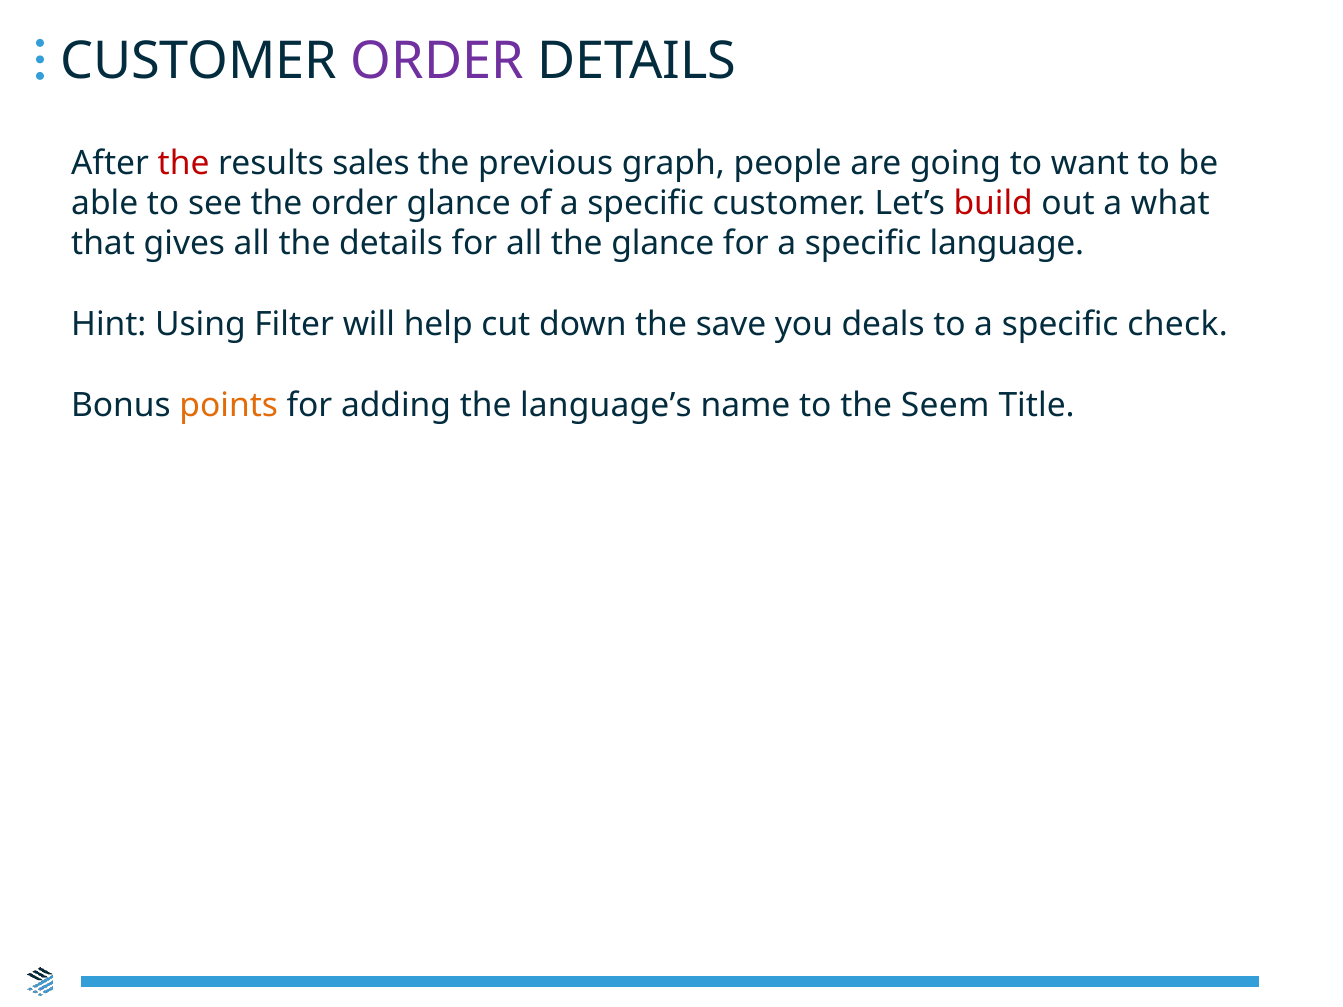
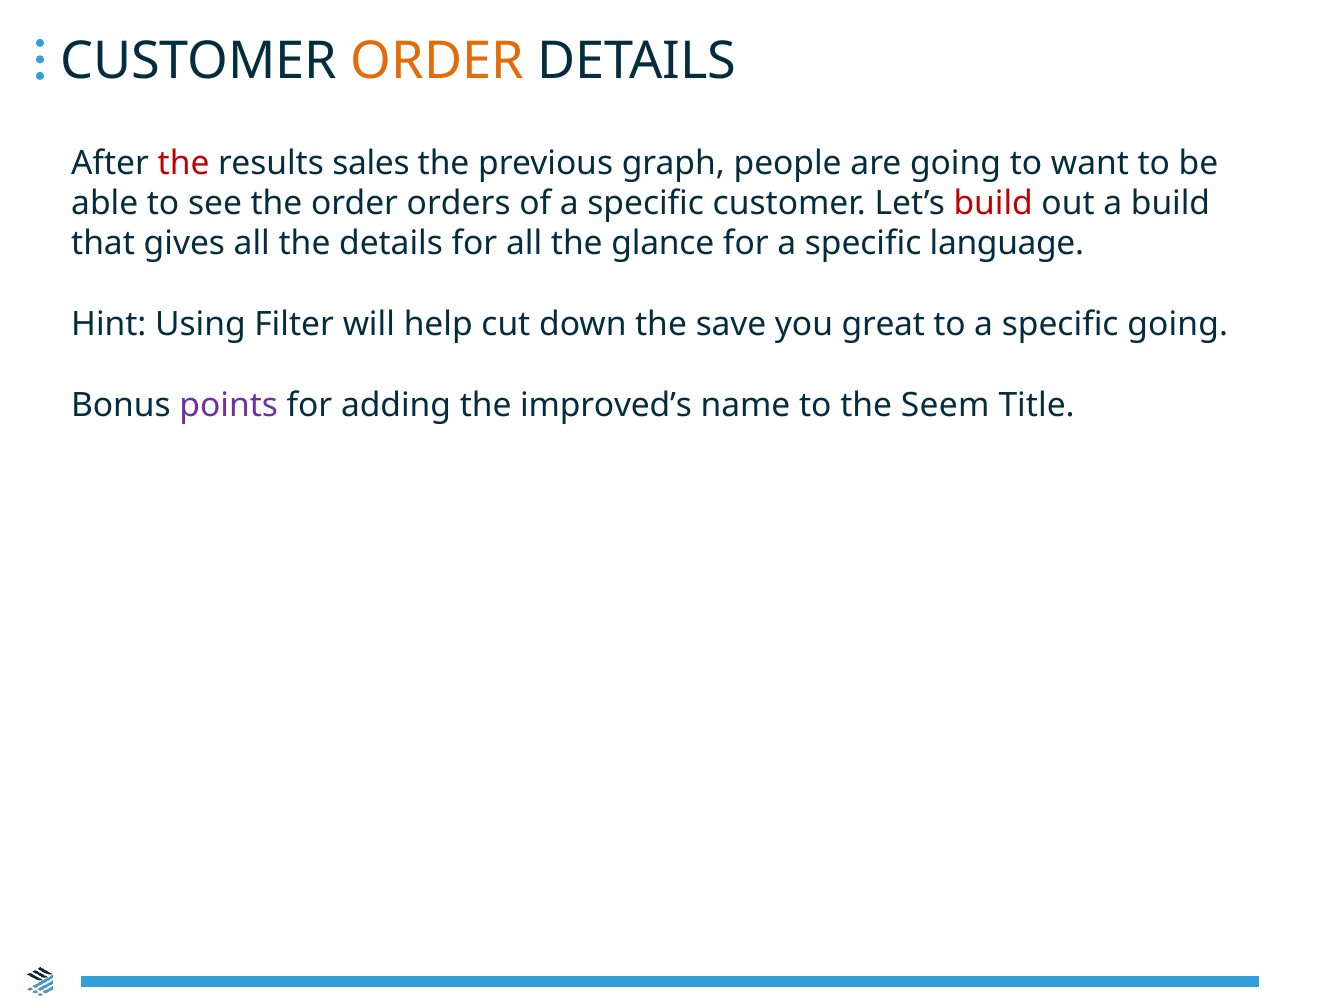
ORDER at (437, 62) colour: purple -> orange
order glance: glance -> orders
a what: what -> build
deals: deals -> great
specific check: check -> going
points colour: orange -> purple
language’s: language’s -> improved’s
